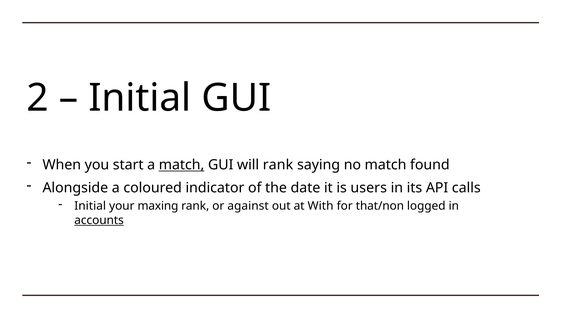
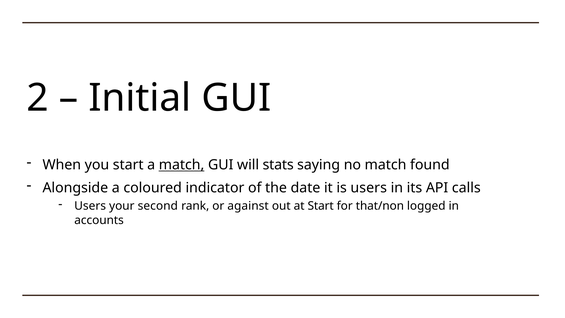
will rank: rank -> stats
Initial at (90, 206): Initial -> Users
maxing: maxing -> second
at With: With -> Start
accounts underline: present -> none
